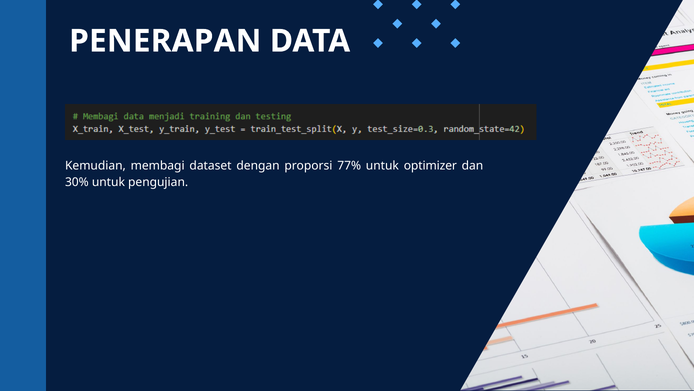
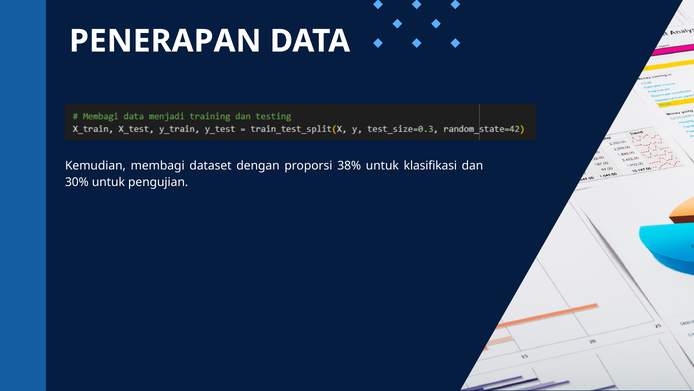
77%: 77% -> 38%
optimizer: optimizer -> klasifikasi
